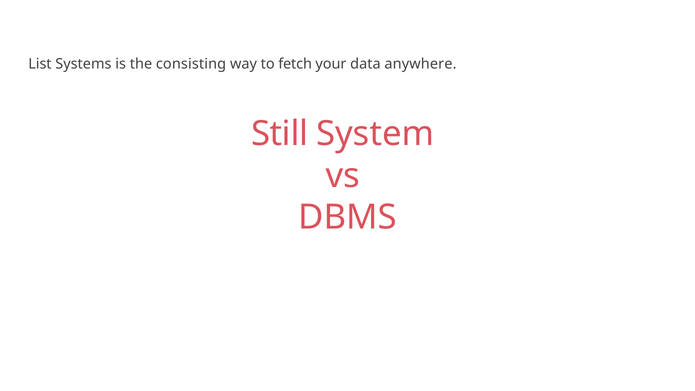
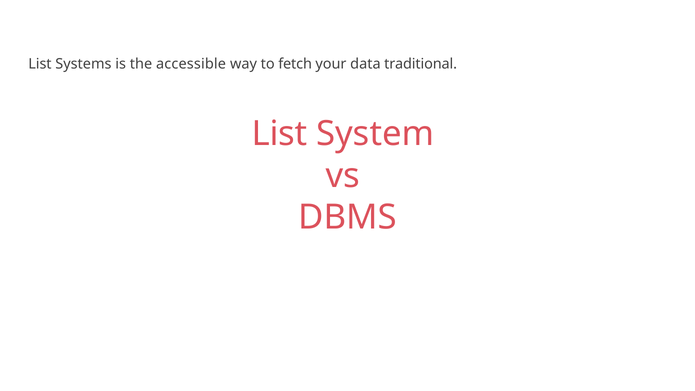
consisting: consisting -> accessible
anywhere: anywhere -> traditional
Still at (280, 134): Still -> List
